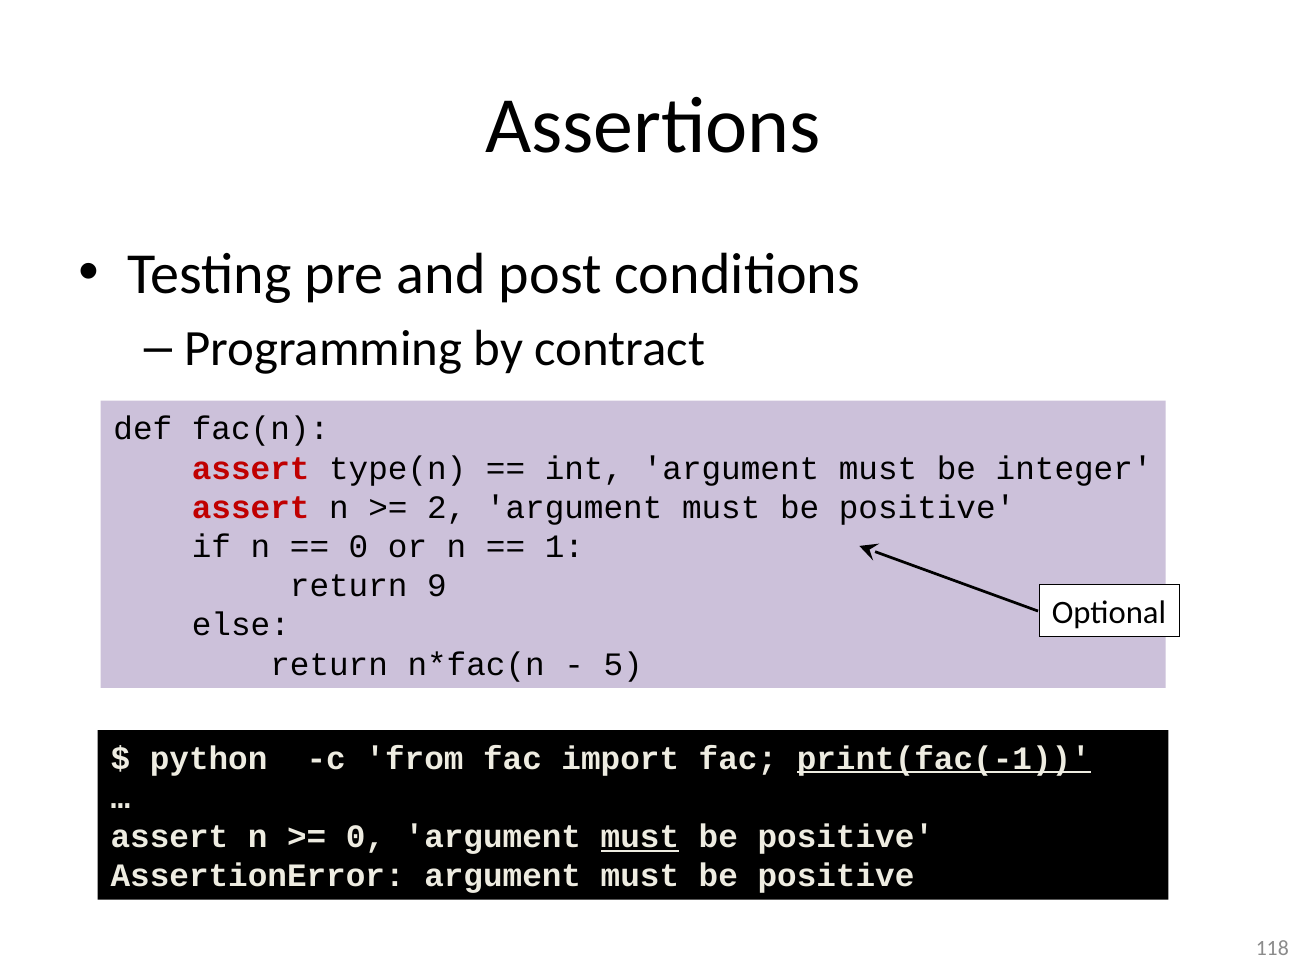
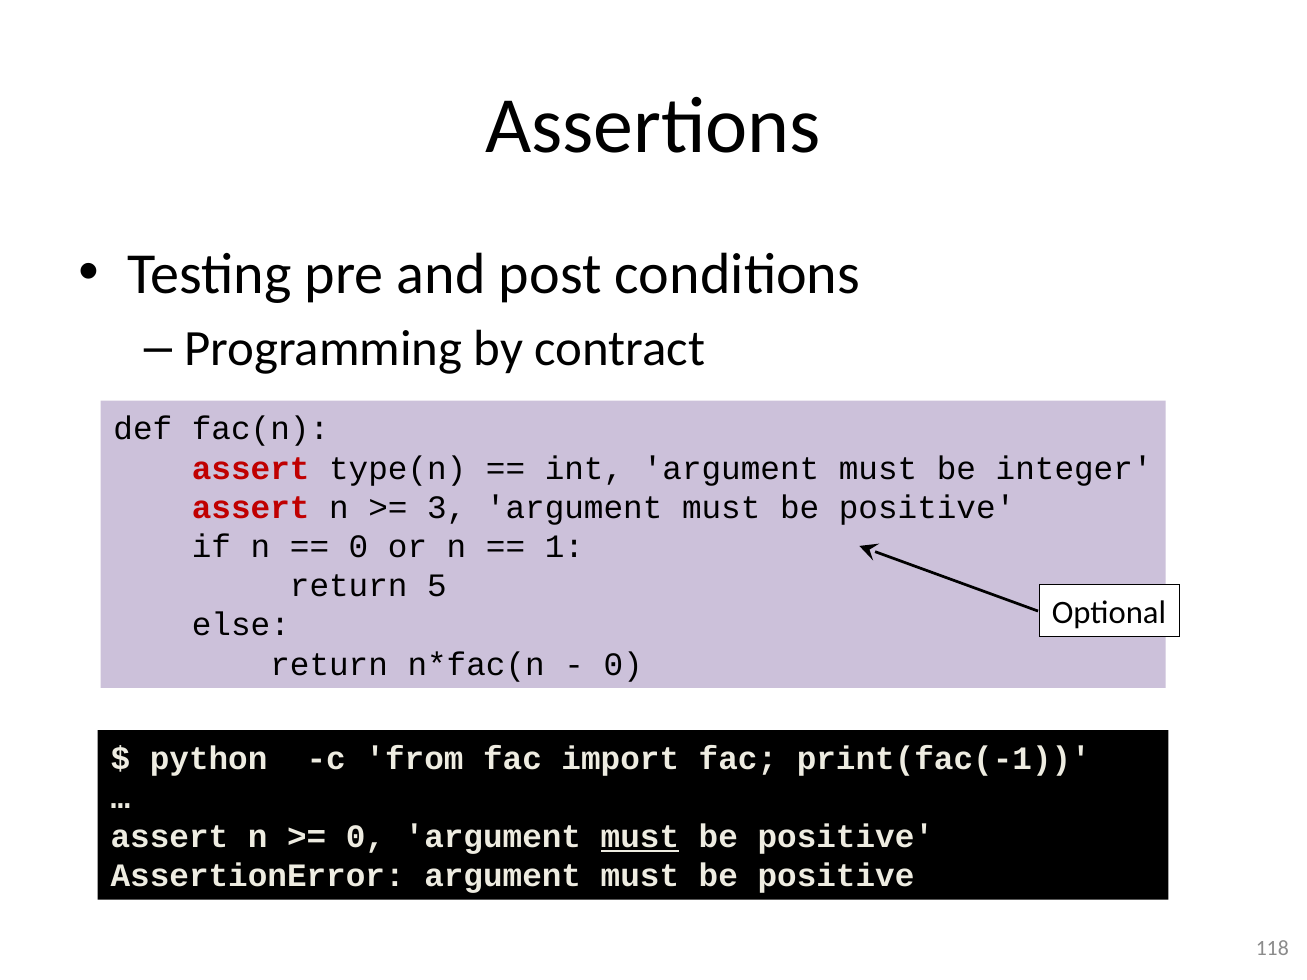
2: 2 -> 3
9: 9 -> 5
5 at (623, 664): 5 -> 0
print(fac(-1 underline: present -> none
